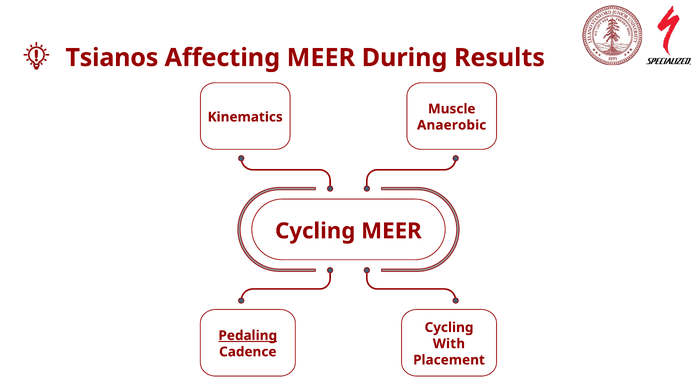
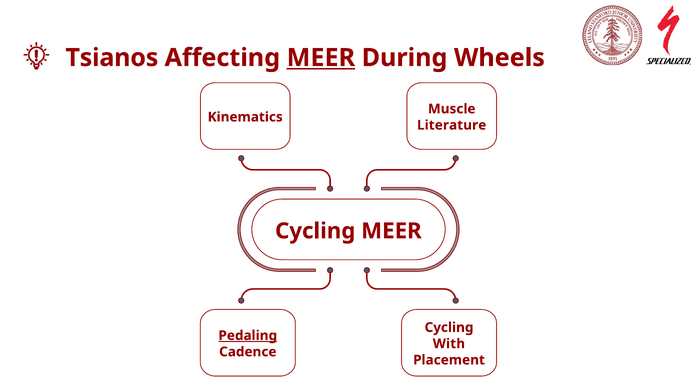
MEER at (321, 58) underline: none -> present
Results: Results -> Wheels
Anaerobic: Anaerobic -> Literature
